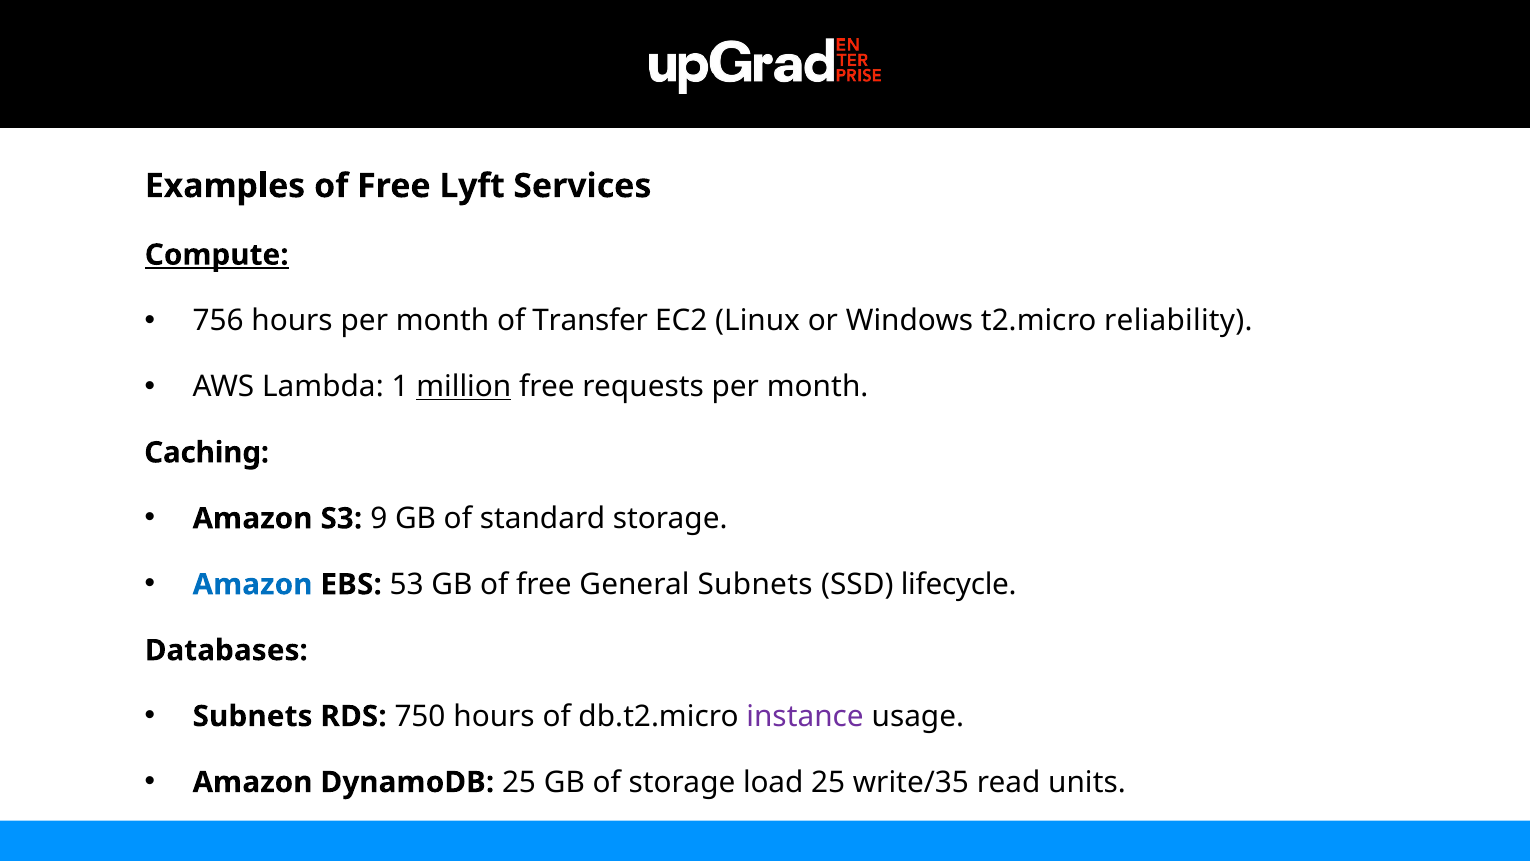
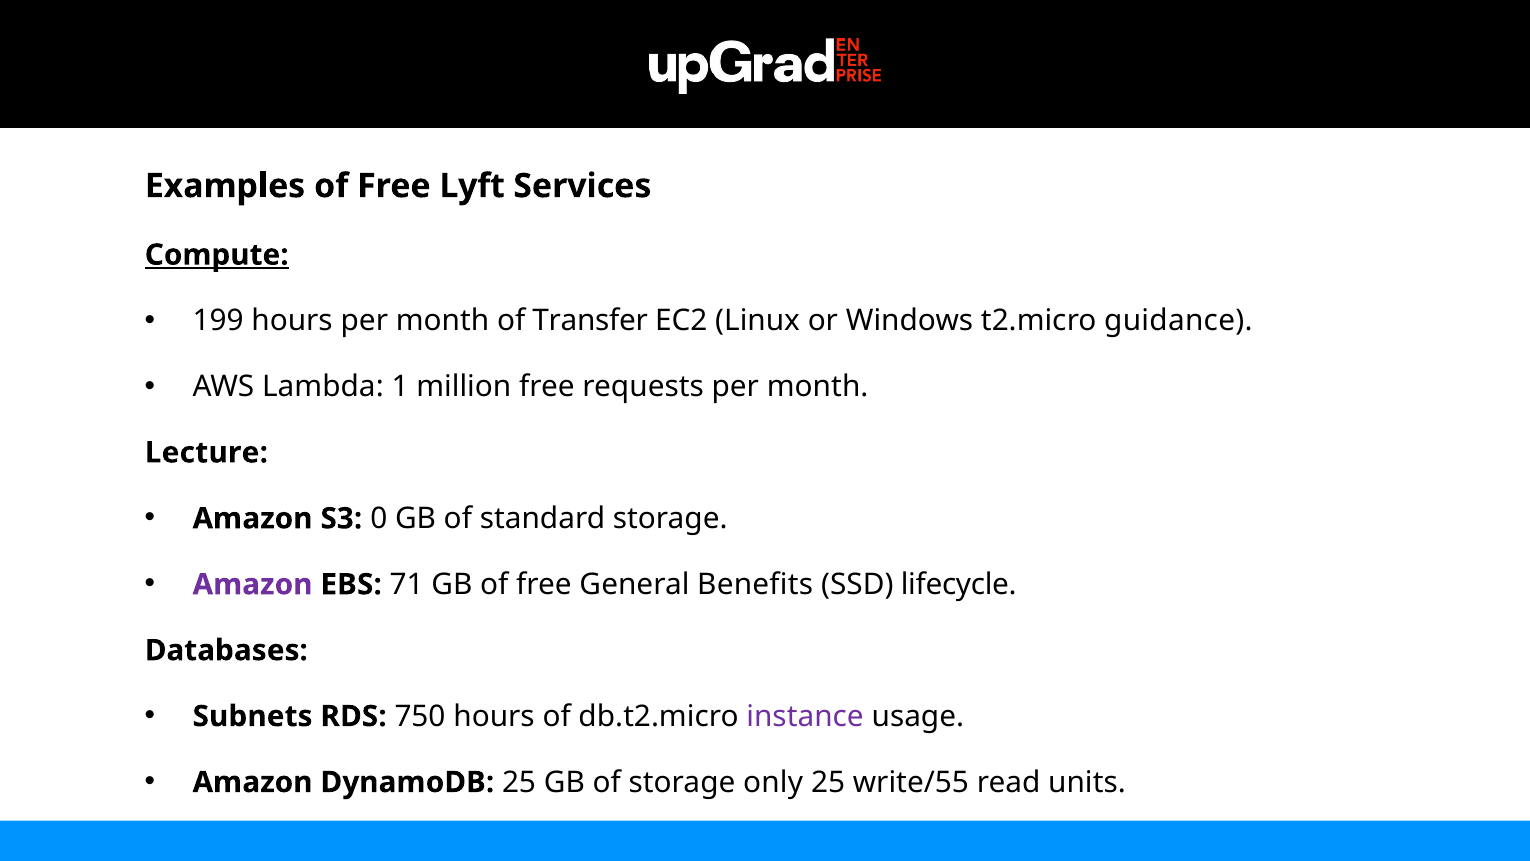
756: 756 -> 199
reliability: reliability -> guidance
million underline: present -> none
Caching: Caching -> Lecture
9: 9 -> 0
Amazon at (253, 584) colour: blue -> purple
53: 53 -> 71
General Subnets: Subnets -> Benefits
load: load -> only
write/35: write/35 -> write/55
